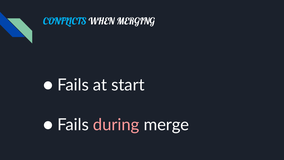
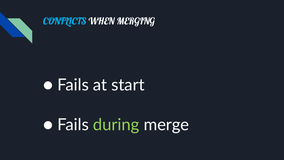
during colour: pink -> light green
